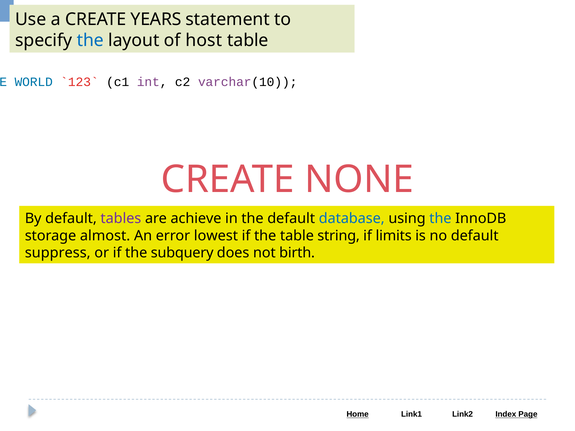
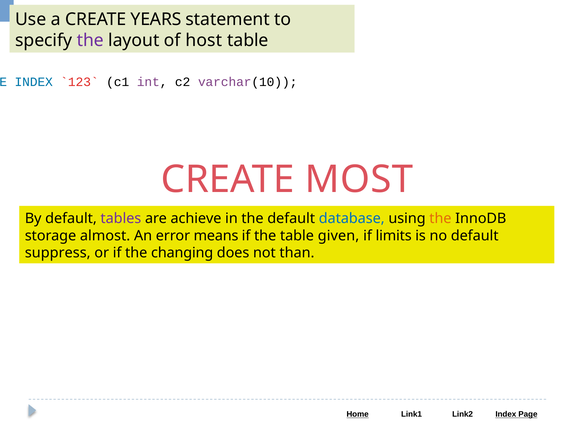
the at (90, 40) colour: blue -> purple
WORLD at (34, 82): WORLD -> INDEX
NONE: NONE -> MOST
the at (440, 218) colour: blue -> orange
lowest: lowest -> means
string: string -> given
subquery: subquery -> changing
birth: birth -> than
